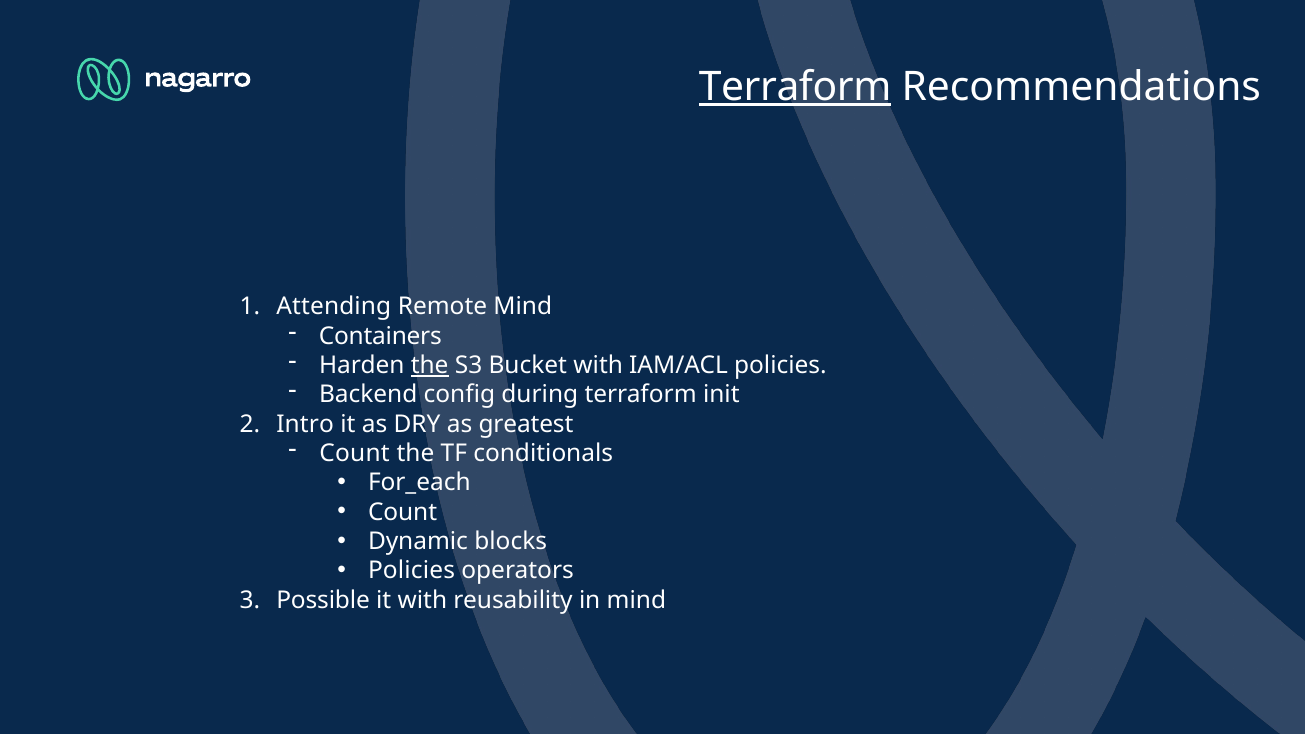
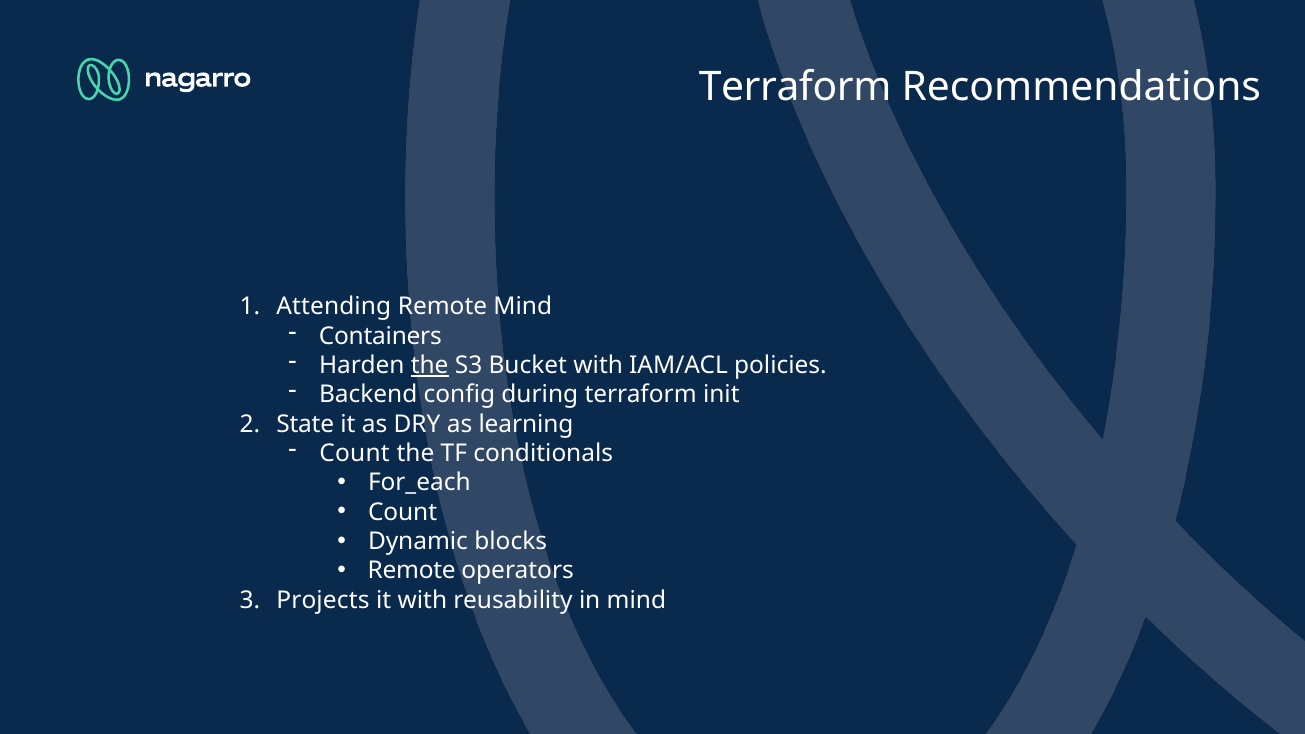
Terraform at (795, 87) underline: present -> none
Intro: Intro -> State
greatest: greatest -> learning
Policies at (412, 571): Policies -> Remote
Possible: Possible -> Projects
